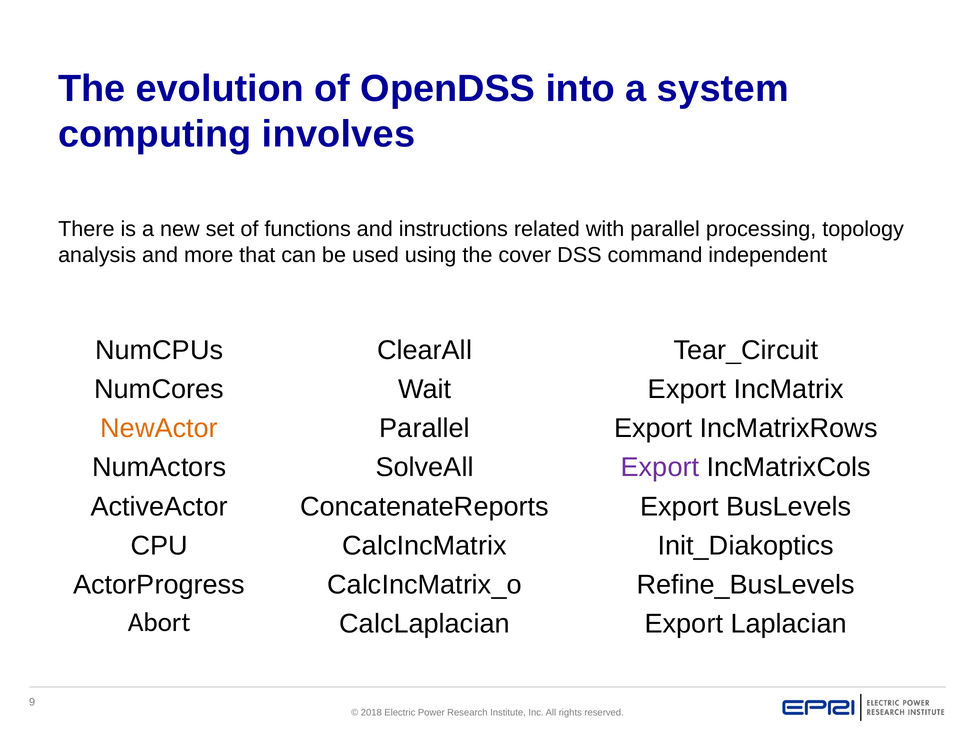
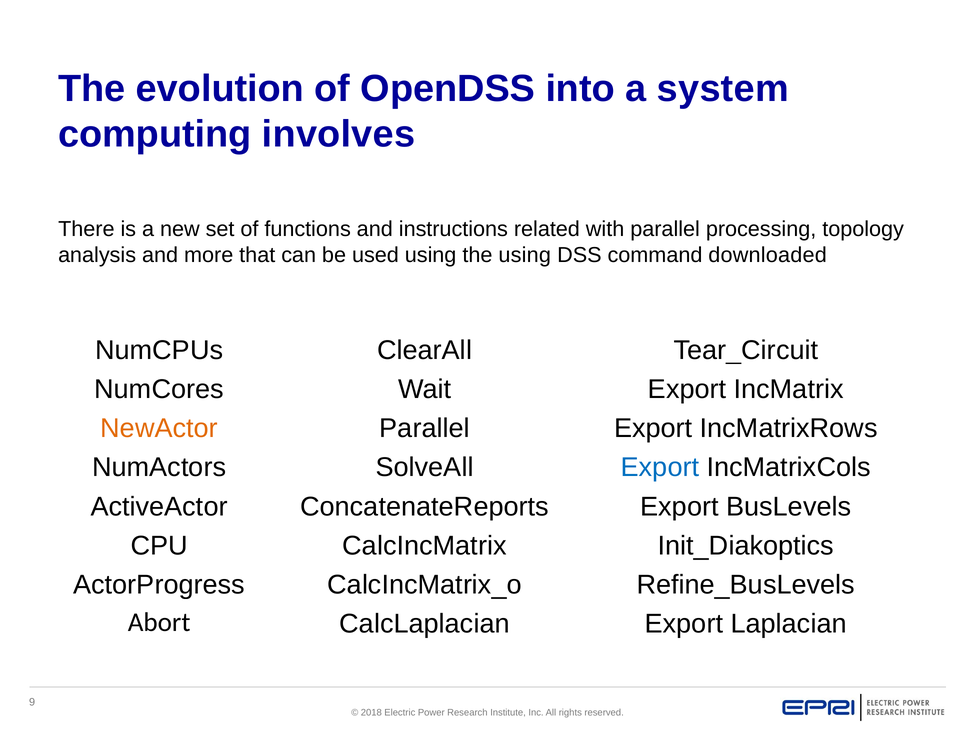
the cover: cover -> using
independent: independent -> downloaded
Export at (660, 468) colour: purple -> blue
